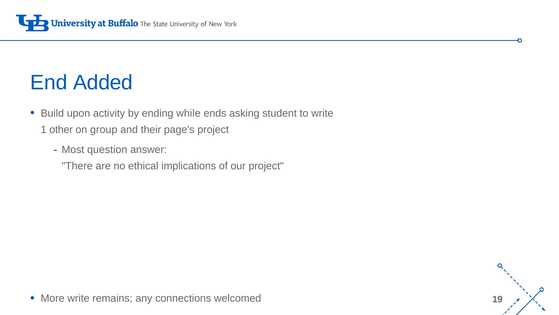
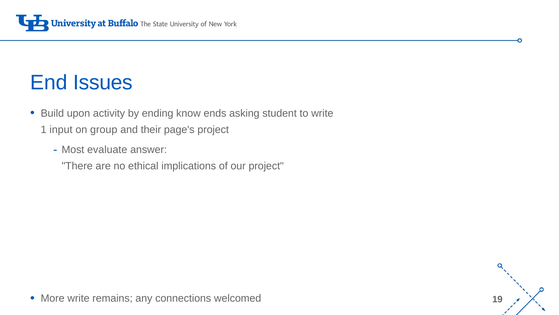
Added: Added -> Issues
while: while -> know
other: other -> input
question: question -> evaluate
